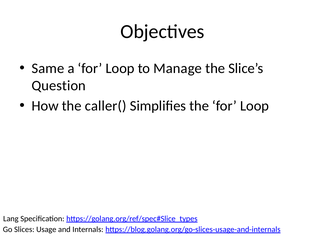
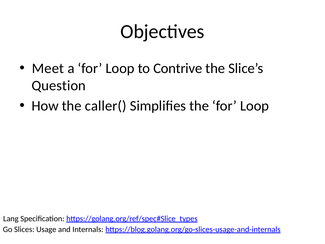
Same: Same -> Meet
Manage: Manage -> Contrive
